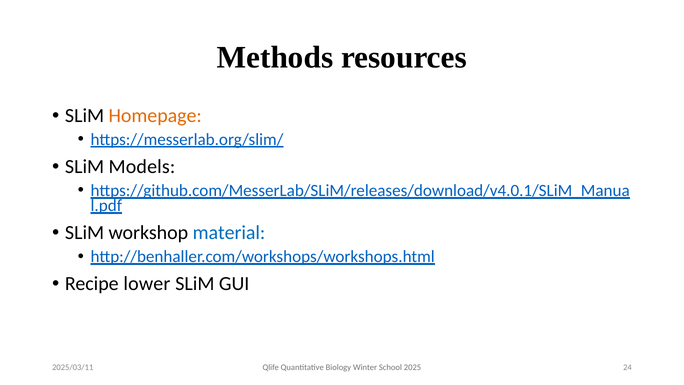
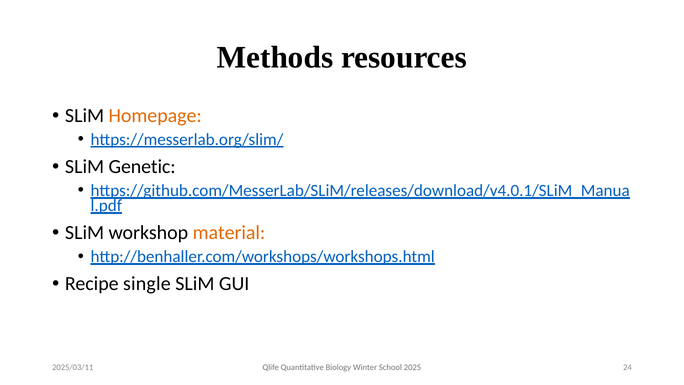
Models: Models -> Genetic
material colour: blue -> orange
lower: lower -> single
